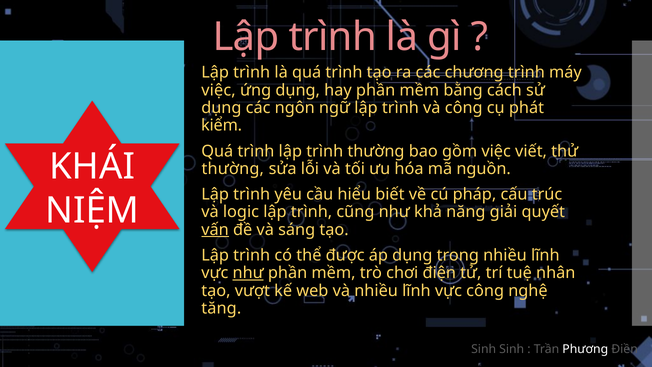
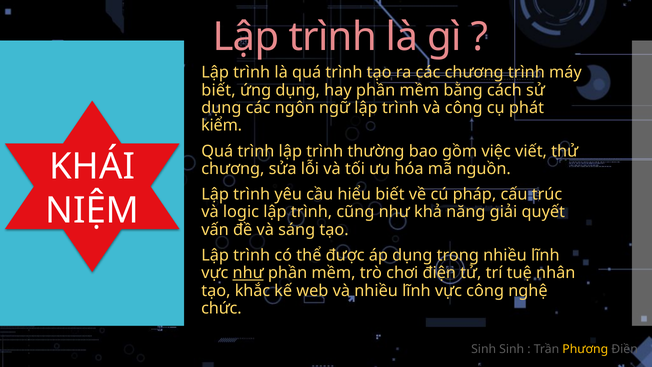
việc at (219, 90): việc -> biết
thường at (233, 169): thường -> chương
vấn underline: present -> none
vượt: vượt -> khắc
tăng: tăng -> chức
Phương colour: white -> yellow
